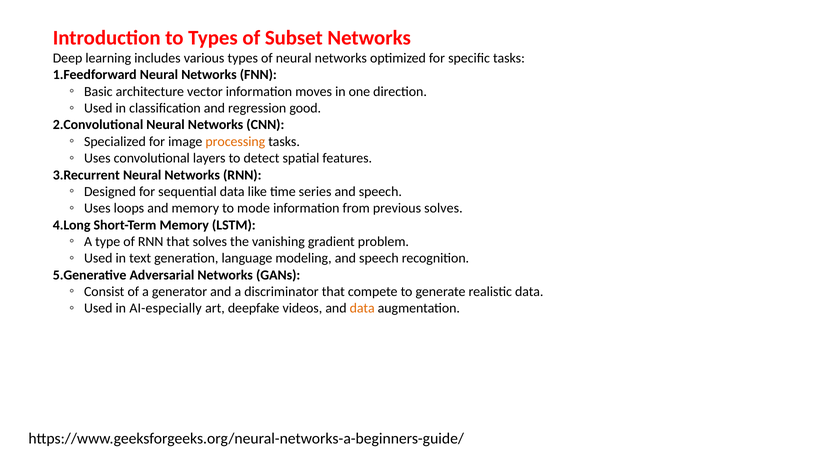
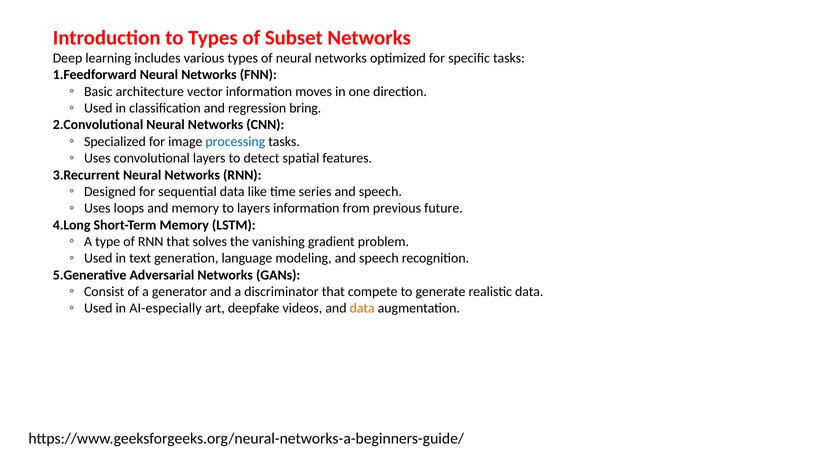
good: good -> bring
processing colour: orange -> blue
to mode: mode -> layers
previous solves: solves -> future
